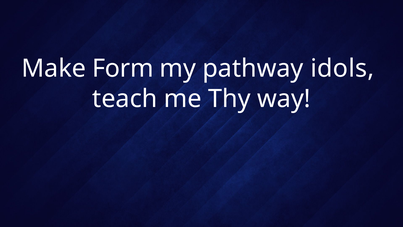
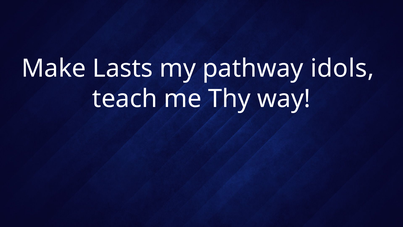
Form: Form -> Lasts
